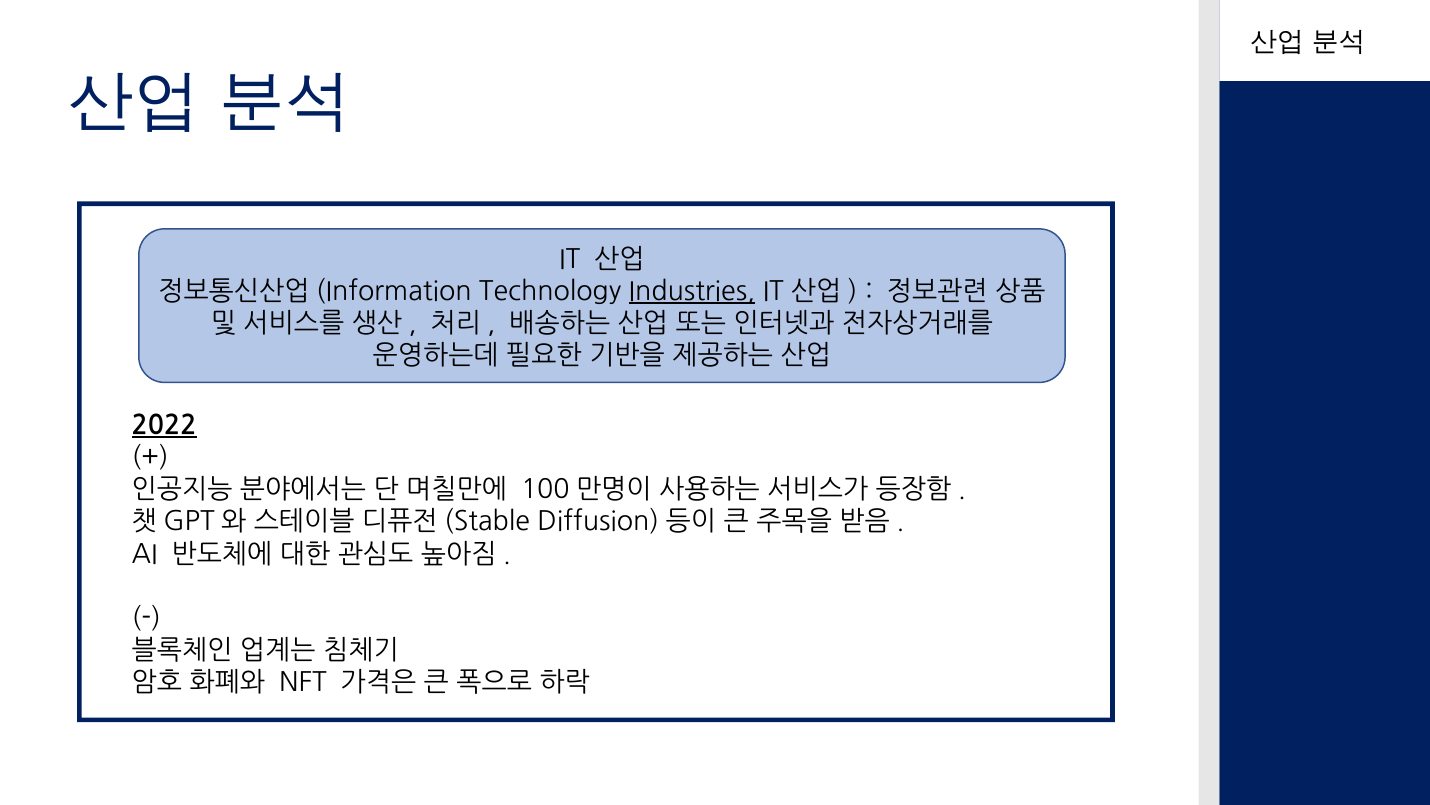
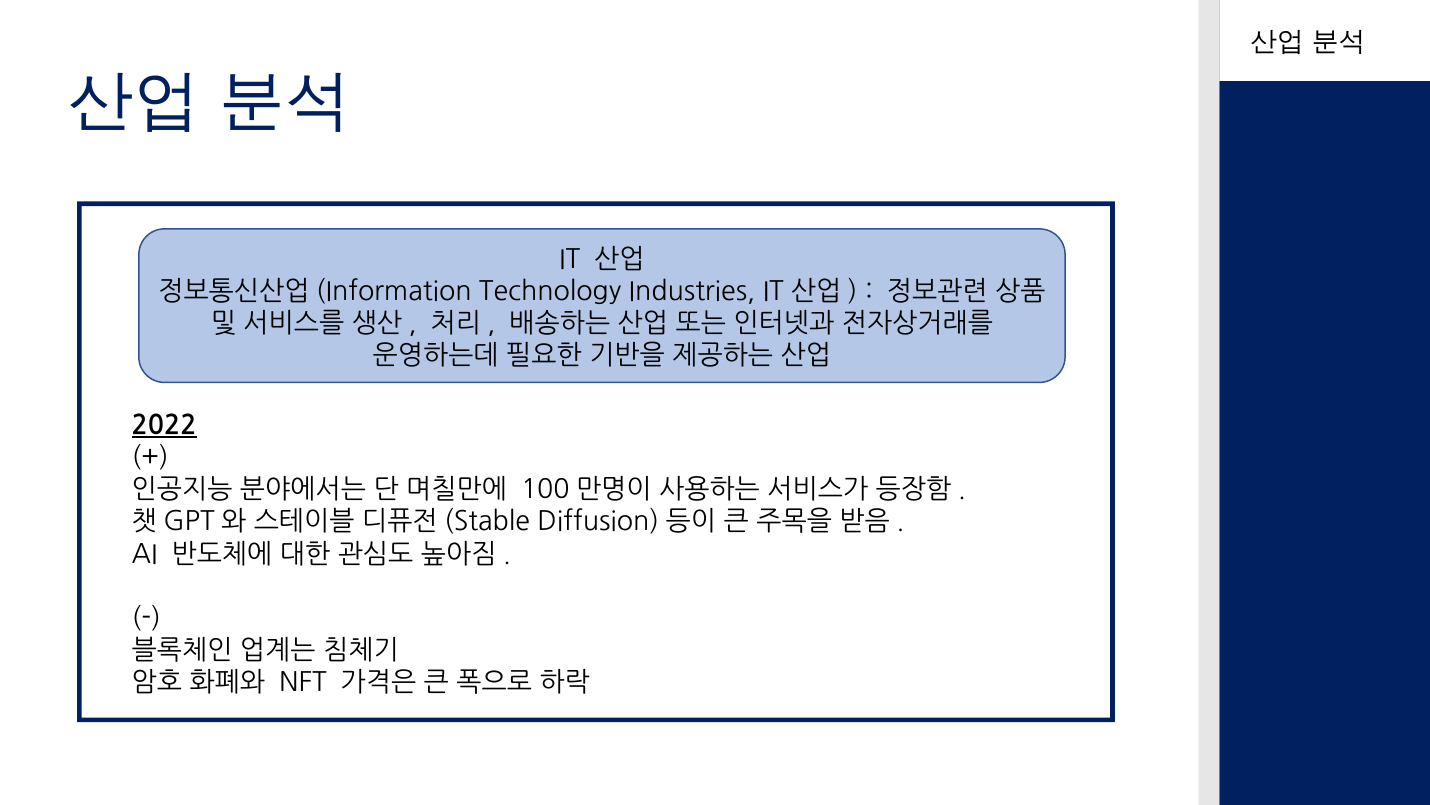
Industries underline: present -> none
